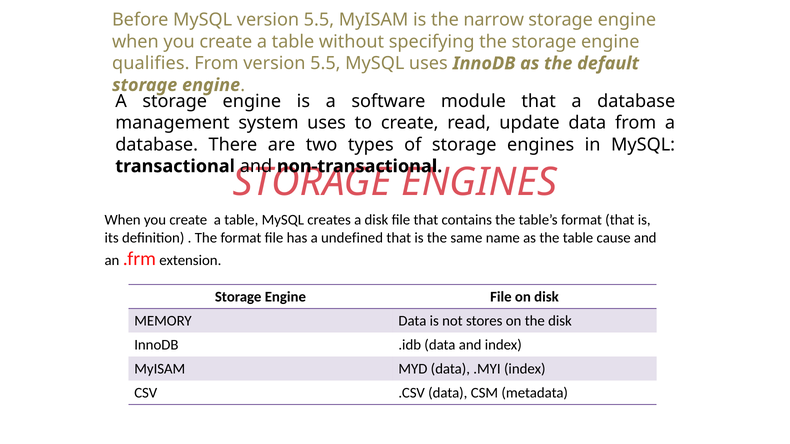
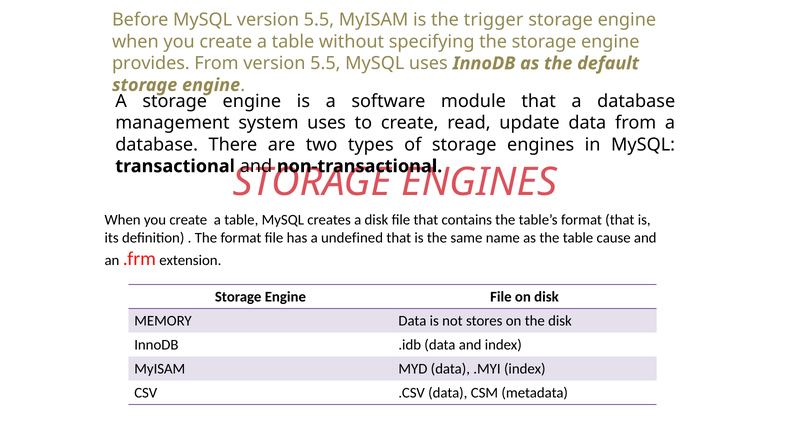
narrow: narrow -> trigger
qualifies: qualifies -> provides
